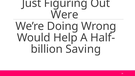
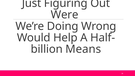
Saving: Saving -> Means
